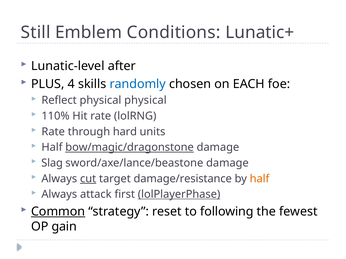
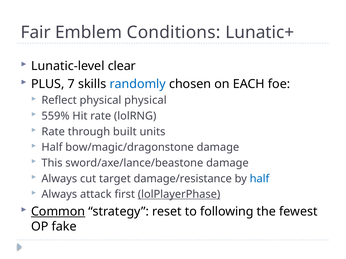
Still: Still -> Fair
after: after -> clear
4: 4 -> 7
110%: 110% -> 559%
hard: hard -> built
bow/magic/dragonstone underline: present -> none
Slag: Slag -> This
cut underline: present -> none
half at (260, 179) colour: orange -> blue
gain: gain -> fake
